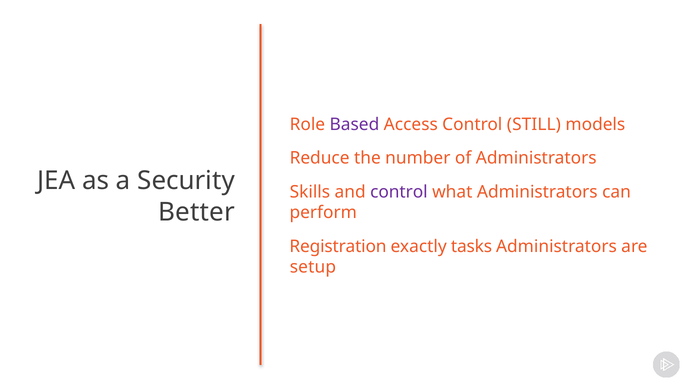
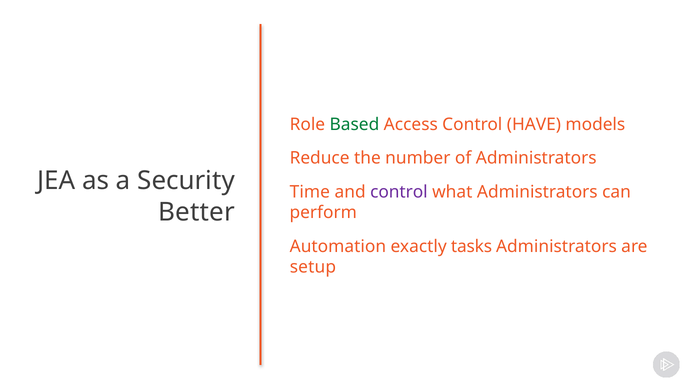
Based colour: purple -> green
STILL: STILL -> HAVE
Skills: Skills -> Time
Registration: Registration -> Automation
